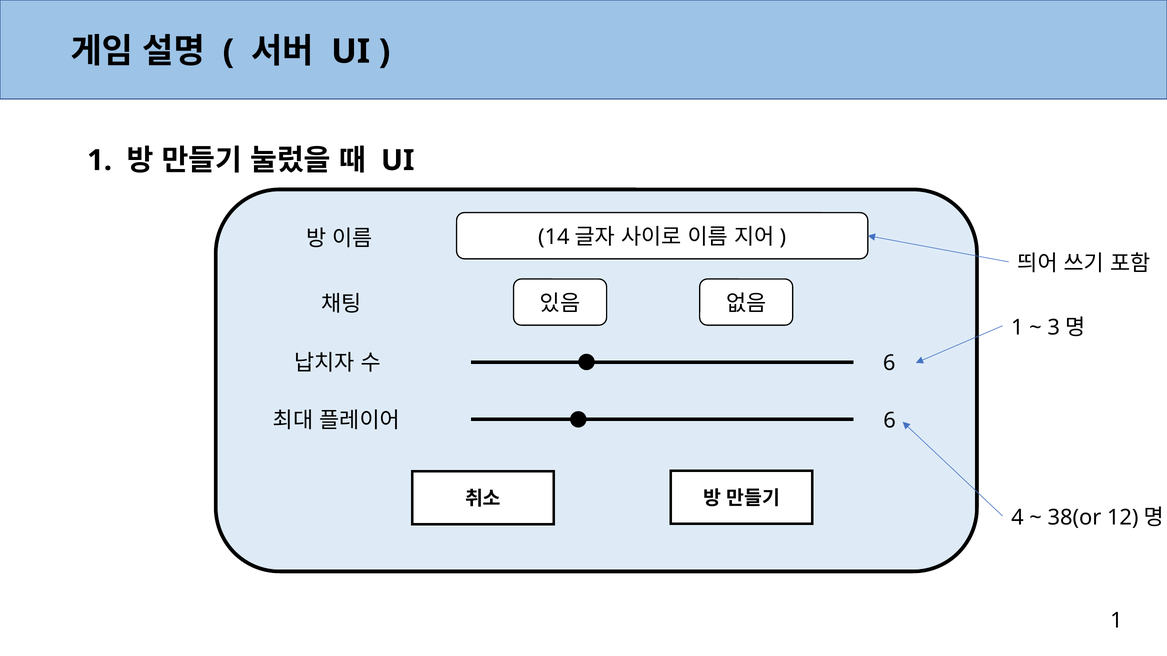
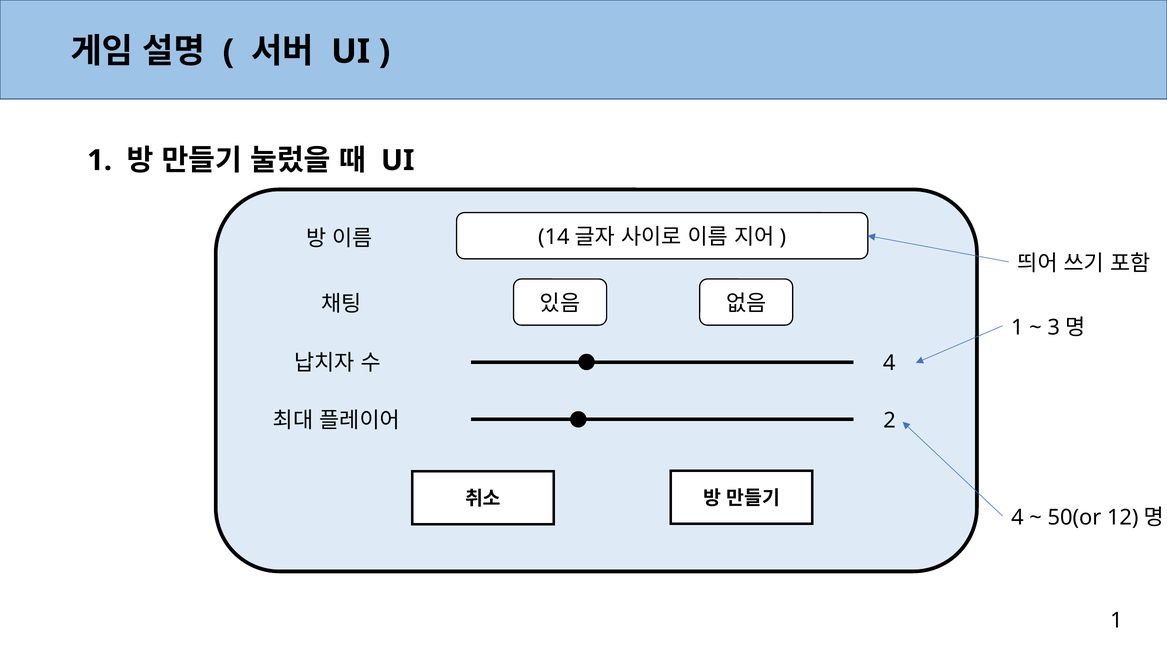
6 at (889, 363): 6 -> 4
6 at (890, 421): 6 -> 2
38(or: 38(or -> 50(or
